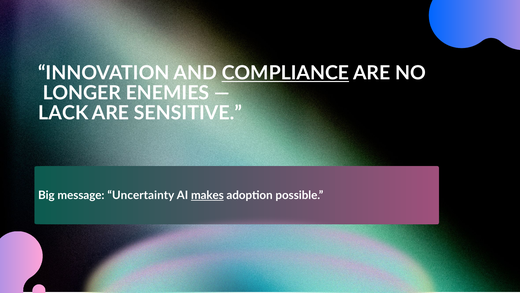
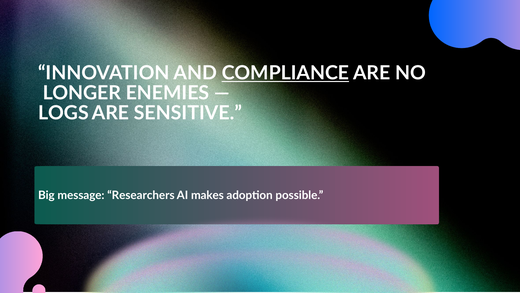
LACK: LACK -> LOGS
Uncertainty: Uncertainty -> Researchers
makes underline: present -> none
